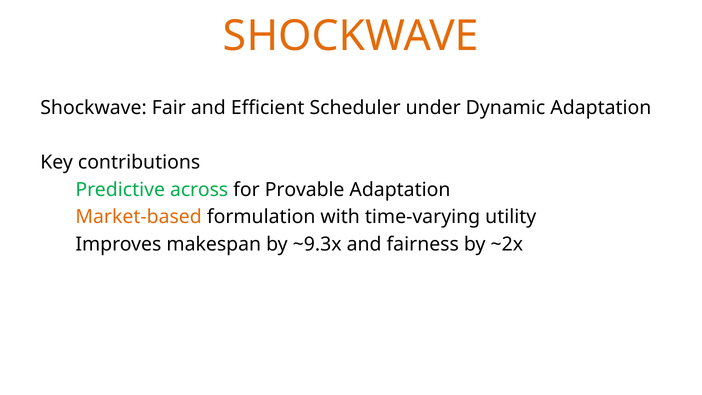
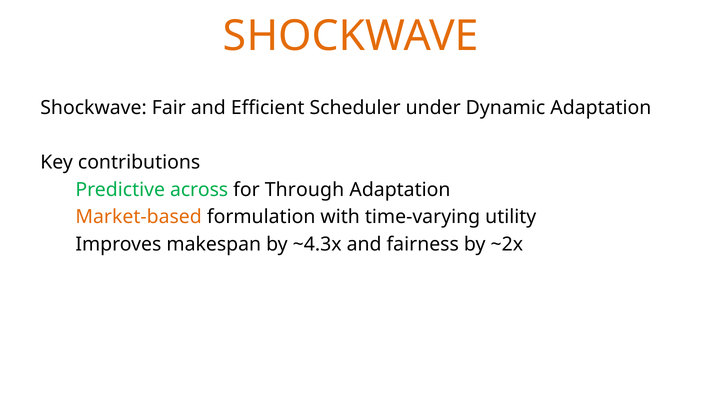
Provable: Provable -> Through
~9.3x: ~9.3x -> ~4.3x
